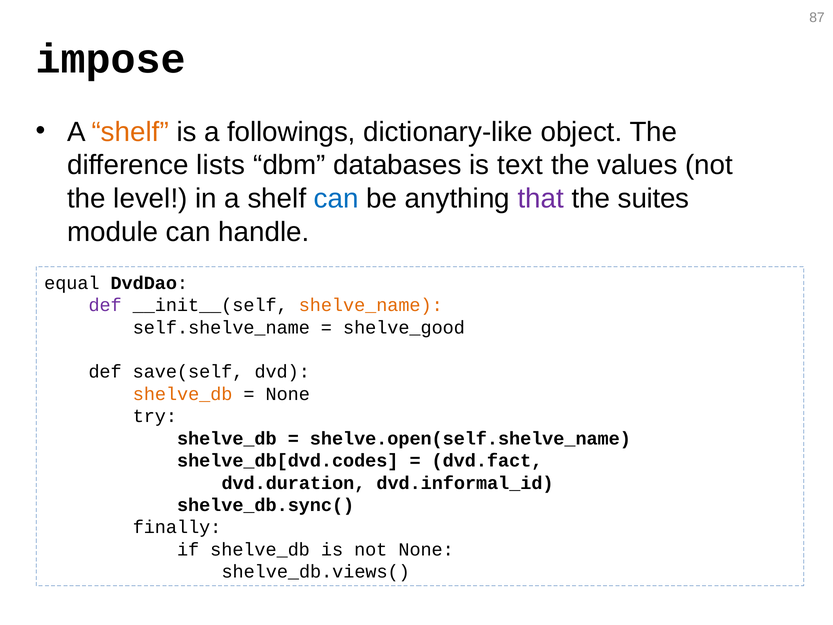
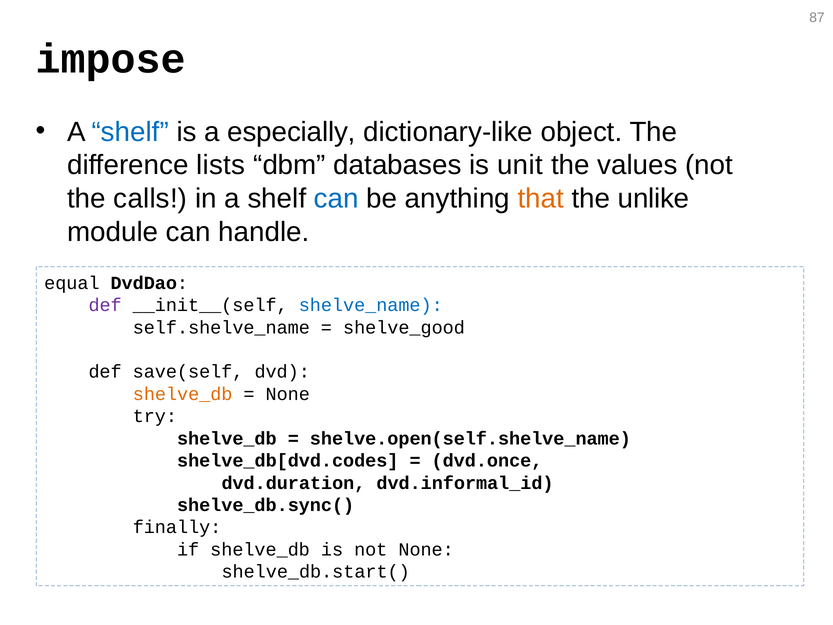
shelf at (130, 132) colour: orange -> blue
followings: followings -> especially
text: text -> unit
level: level -> calls
that colour: purple -> orange
suites: suites -> unlike
shelve_name colour: orange -> blue
dvd.fact: dvd.fact -> dvd.once
shelve_db.views(: shelve_db.views( -> shelve_db.start(
